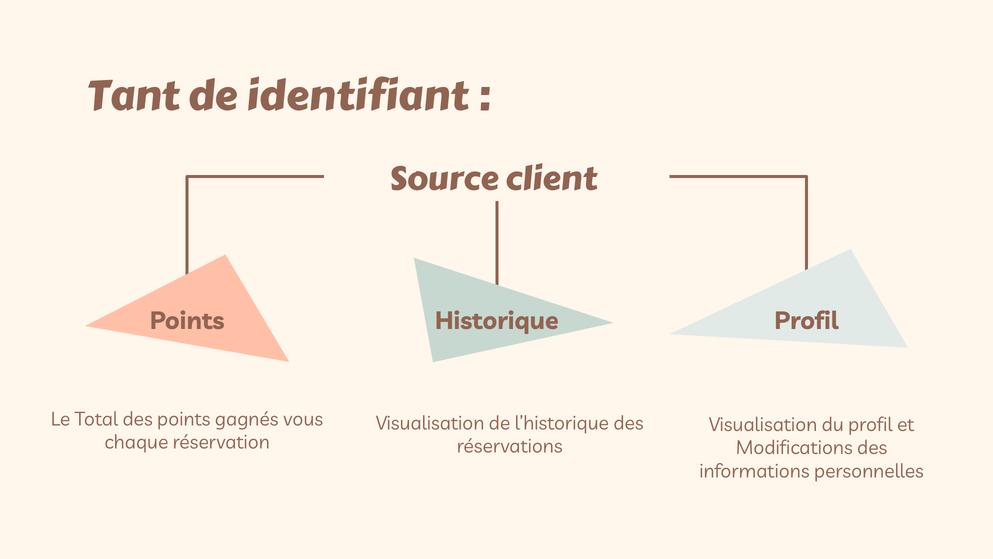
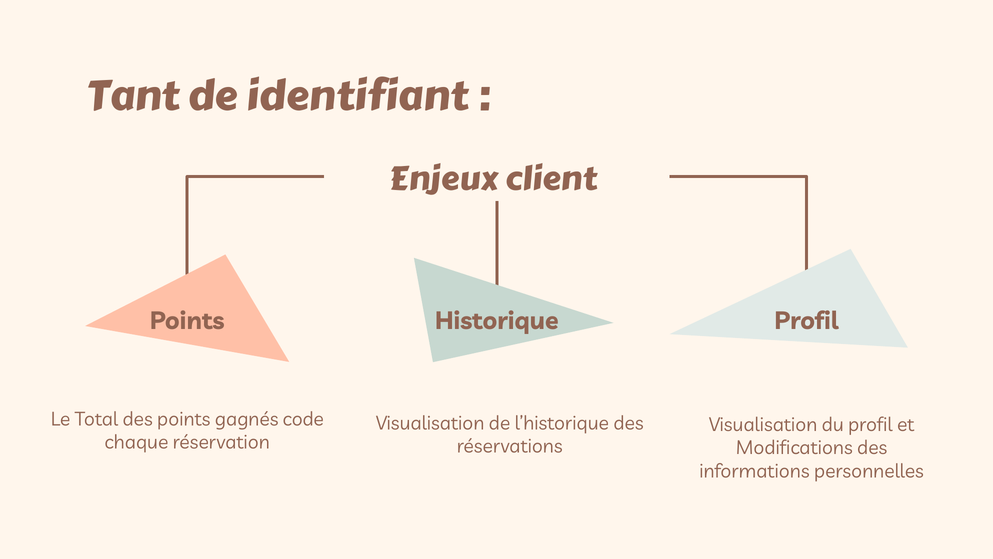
Source: Source -> Enjeux
vous: vous -> code
